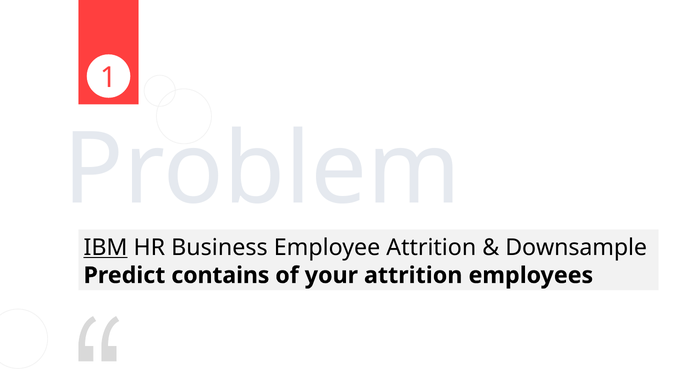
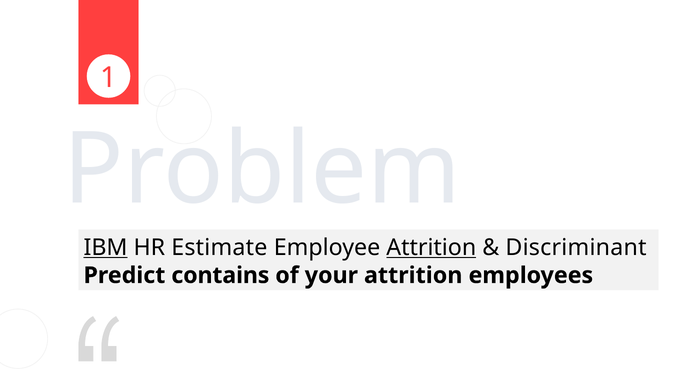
Business: Business -> Estimate
Attrition at (431, 248) underline: none -> present
Downsample: Downsample -> Discriminant
